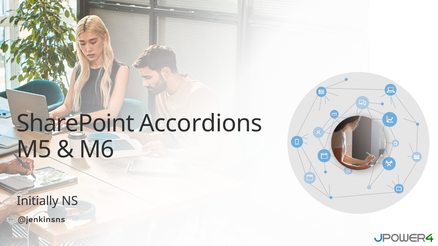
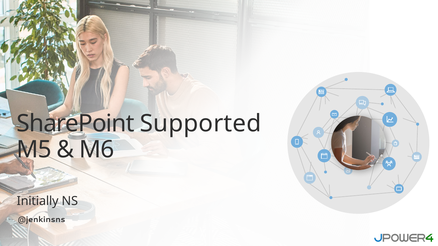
Accordions: Accordions -> Supported
